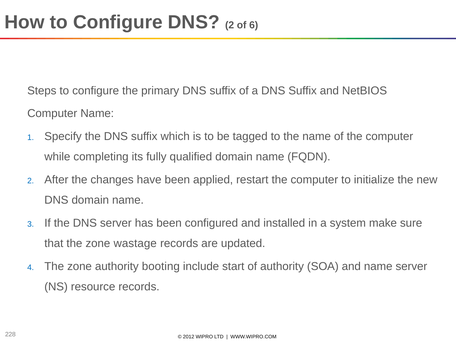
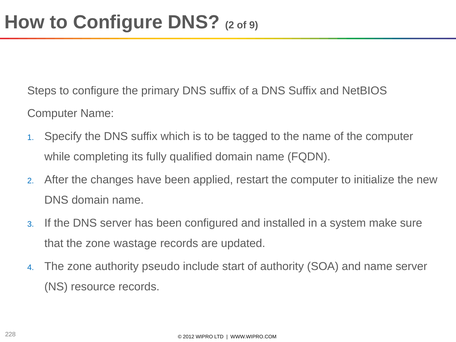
6: 6 -> 9
booting: booting -> pseudo
